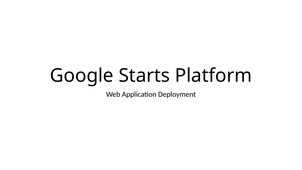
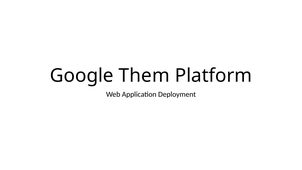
Starts: Starts -> Them
